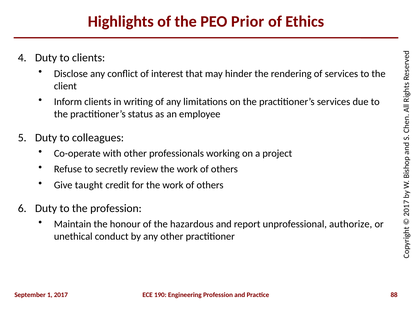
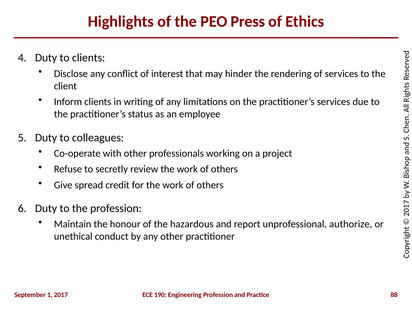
Prior: Prior -> Press
taught: taught -> spread
